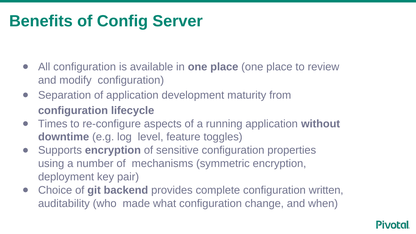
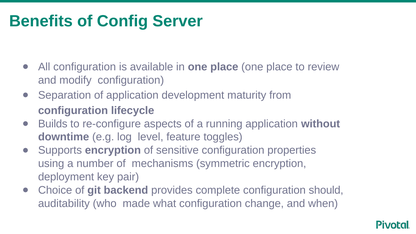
Times: Times -> Builds
written: written -> should
